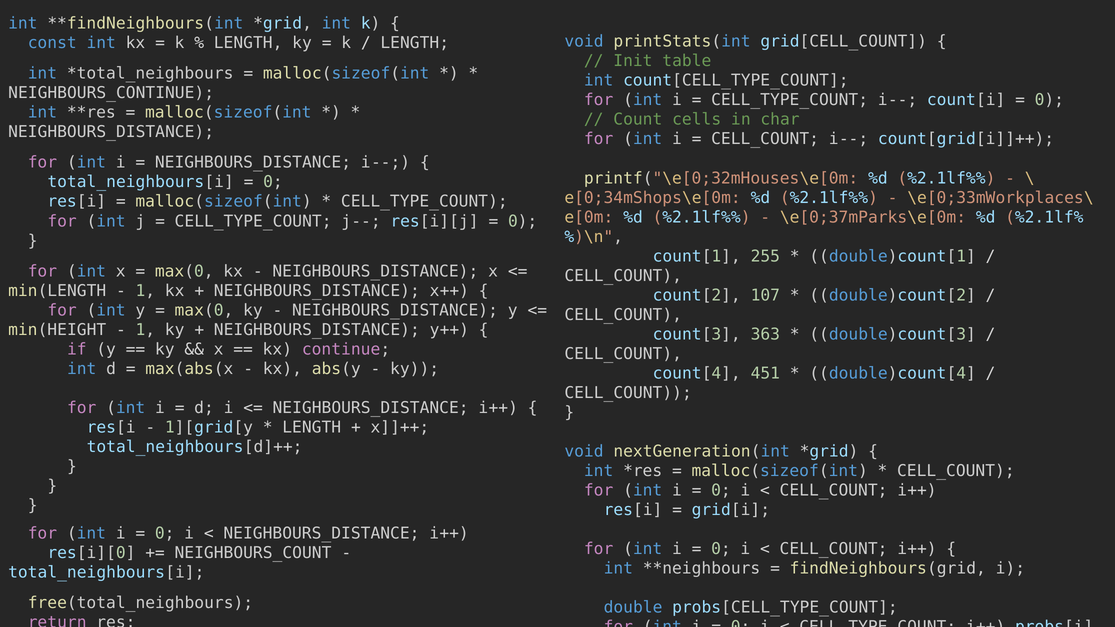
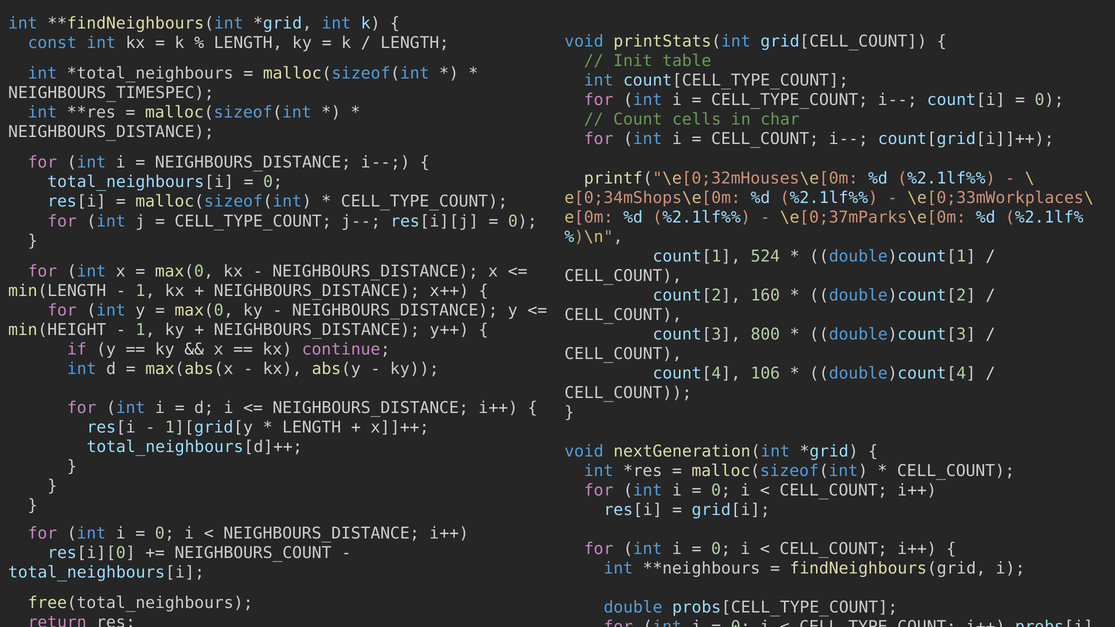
NEIGHBOURS_CONTINUE: NEIGHBOURS_CONTINUE -> NEIGHBOURS_TIMESPEC
255: 255 -> 524
107: 107 -> 160
363: 363 -> 800
451: 451 -> 106
